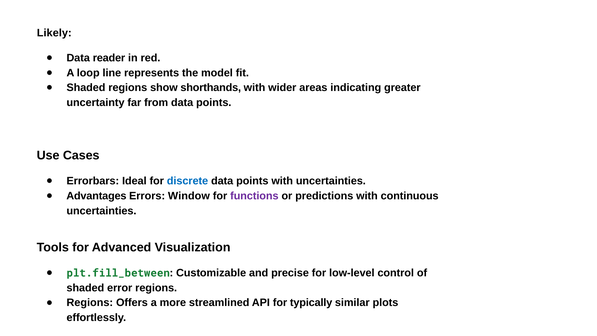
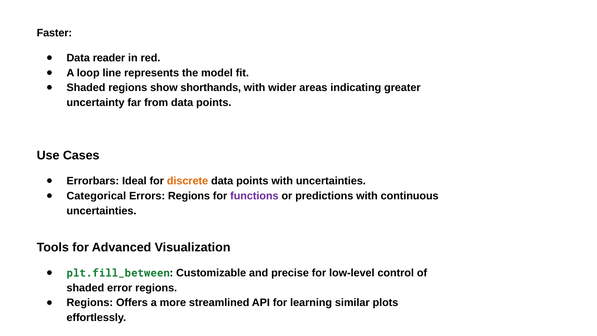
Likely: Likely -> Faster
discrete colour: blue -> orange
Advantages: Advantages -> Categorical
Errors Window: Window -> Regions
typically: typically -> learning
